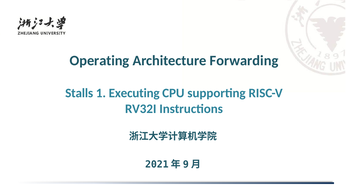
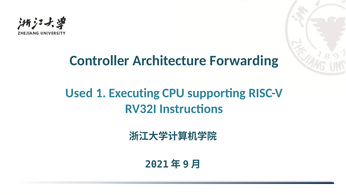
Operating: Operating -> Controller
Stalls: Stalls -> Used
